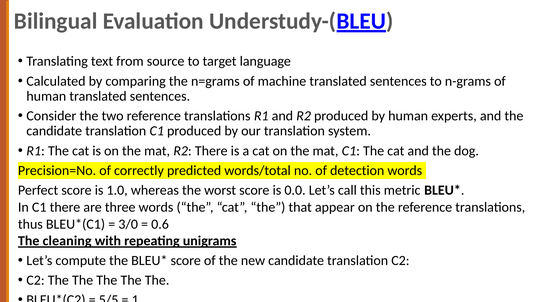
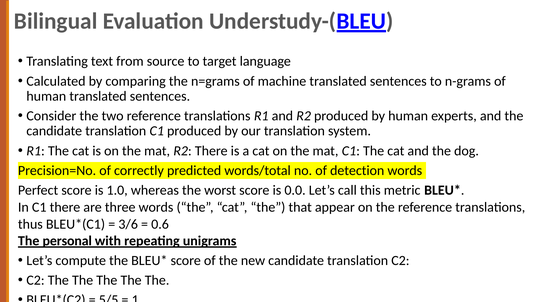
3/0: 3/0 -> 3/6
cleaning: cleaning -> personal
